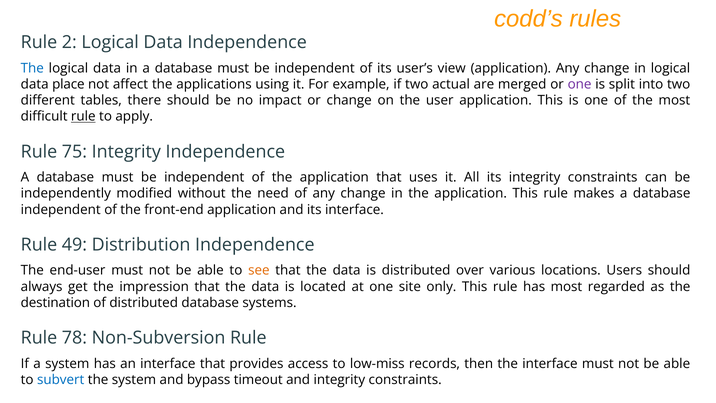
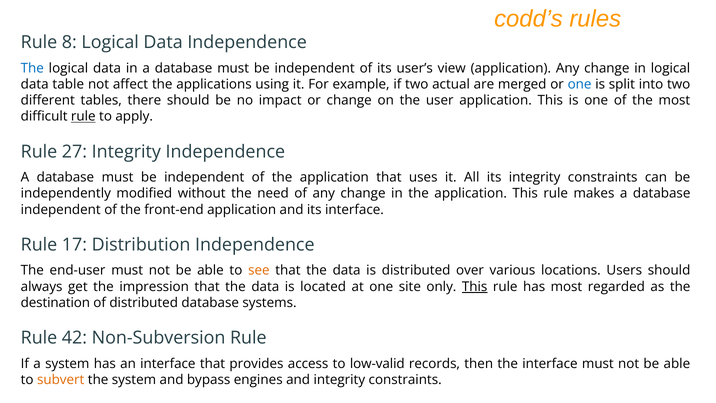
2: 2 -> 8
place: place -> table
one at (580, 84) colour: purple -> blue
75: 75 -> 27
49: 49 -> 17
This at (475, 286) underline: none -> present
78: 78 -> 42
low-miss: low-miss -> low-valid
subvert colour: blue -> orange
timeout: timeout -> engines
